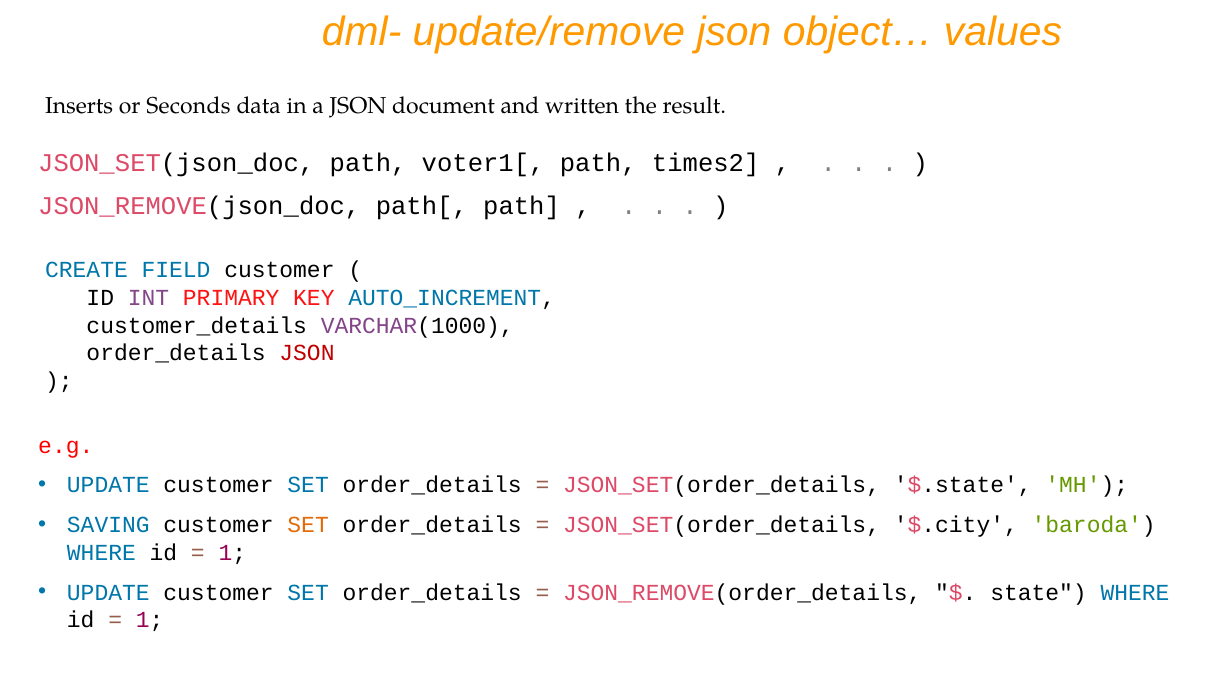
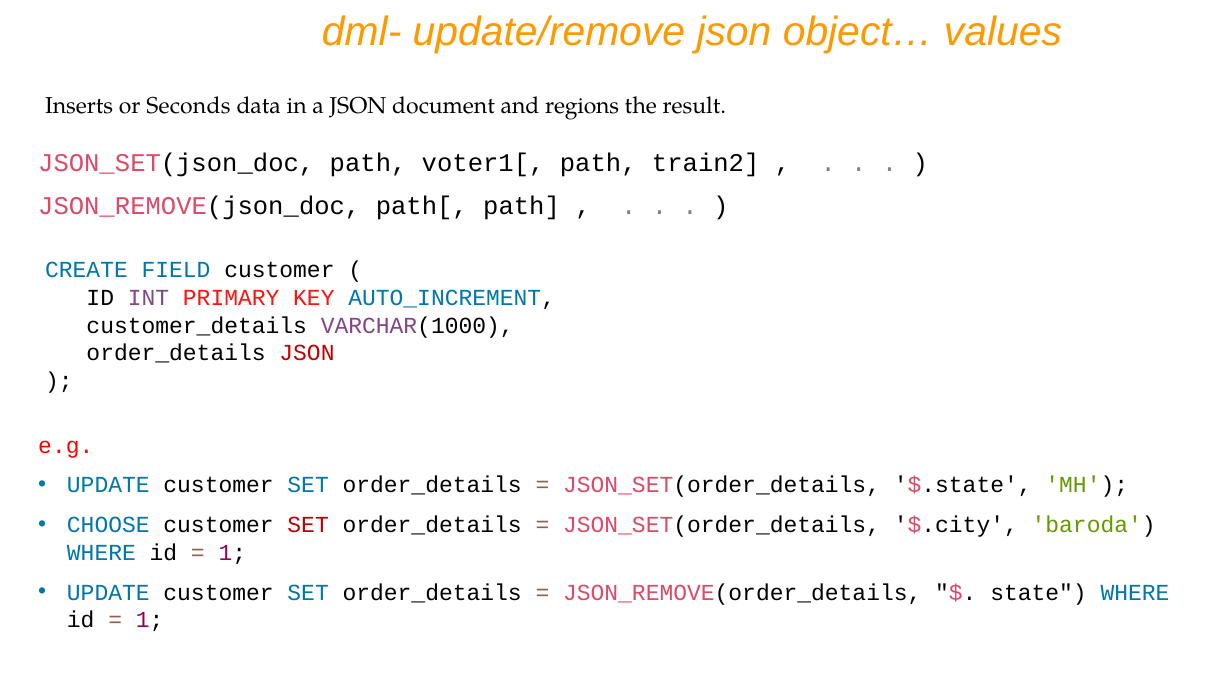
written: written -> regions
times2: times2 -> train2
SAVING: SAVING -> CHOOSE
SET at (308, 525) colour: orange -> red
